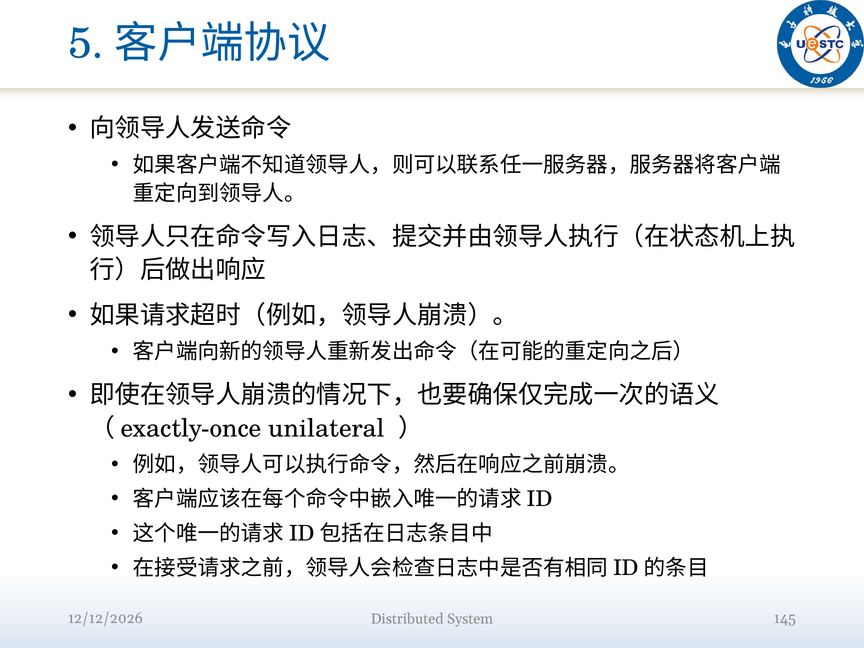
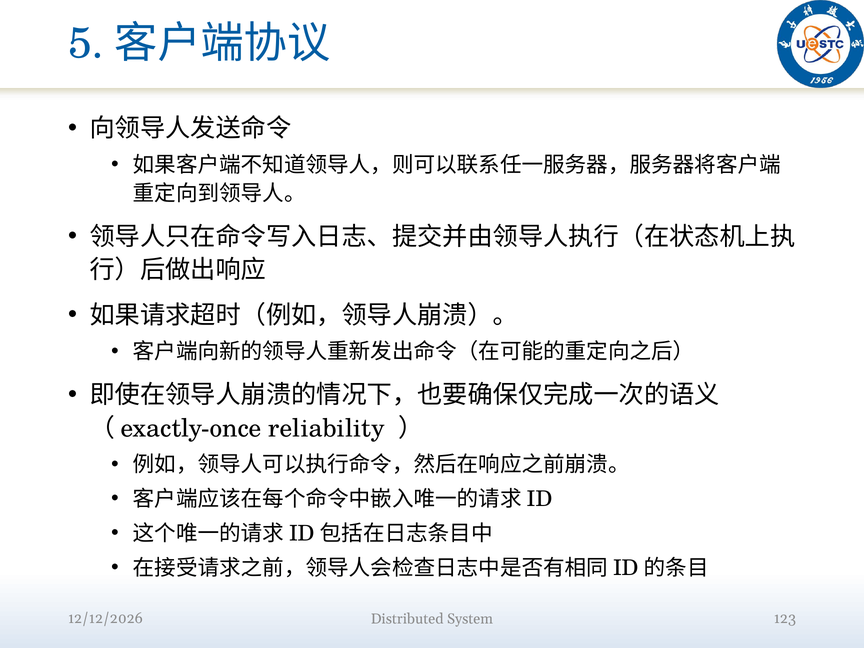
unilateral: unilateral -> reliability
145: 145 -> 123
